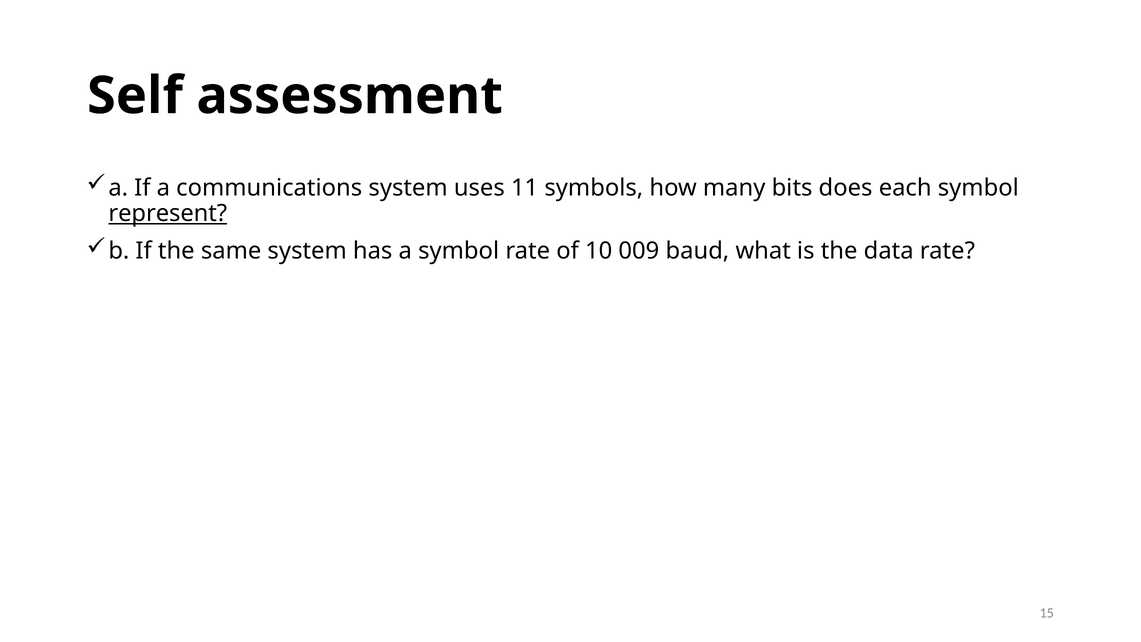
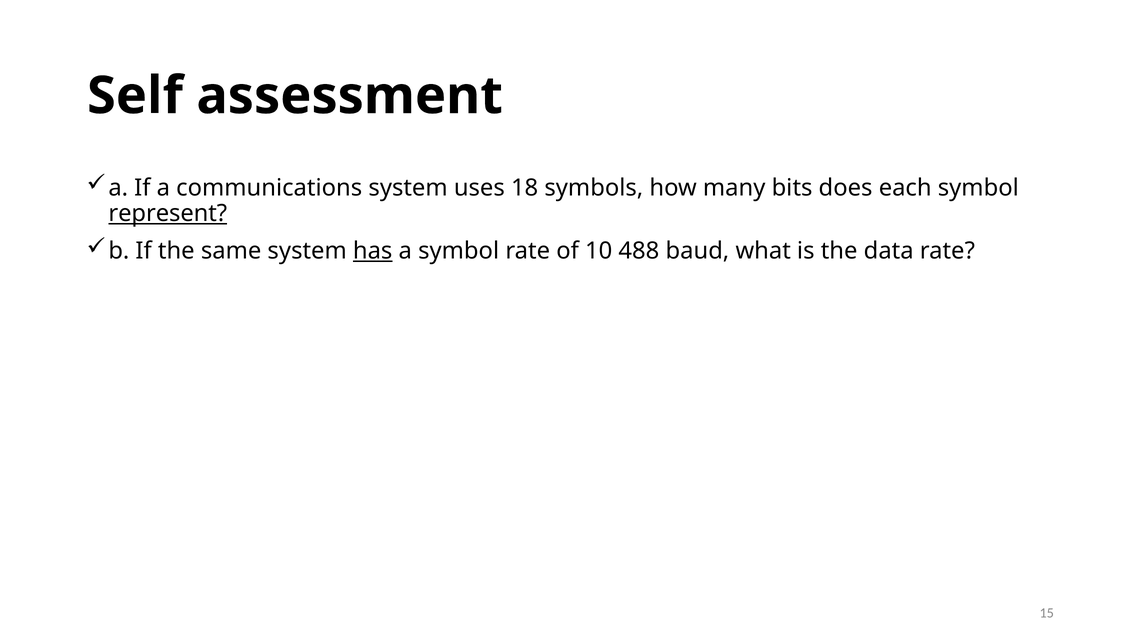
11: 11 -> 18
has underline: none -> present
009: 009 -> 488
